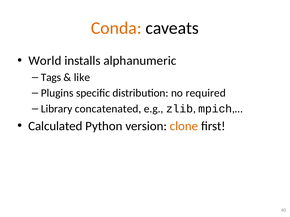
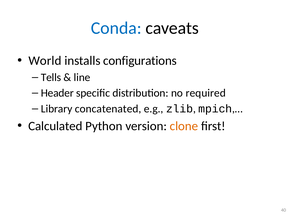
Conda colour: orange -> blue
alphanumeric: alphanumeric -> configurations
Tags: Tags -> Tells
like: like -> line
Plugins: Plugins -> Header
